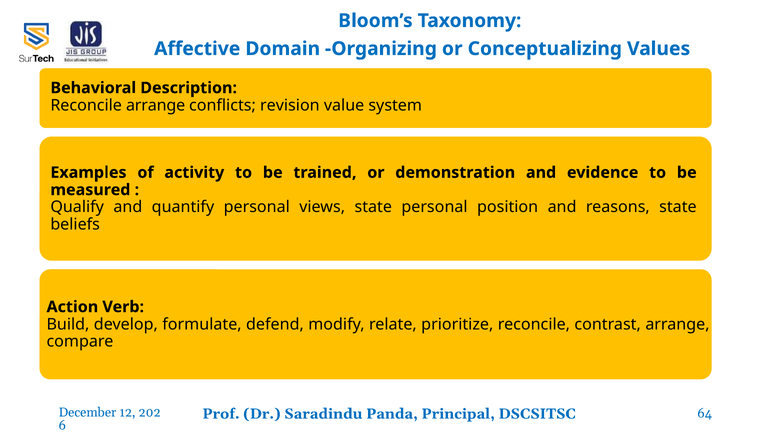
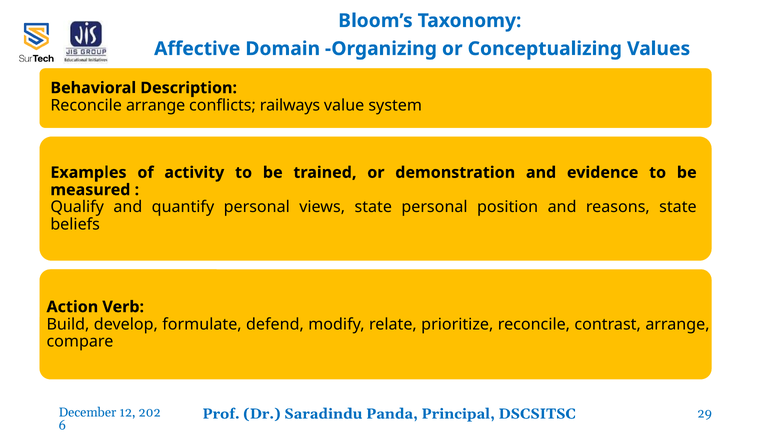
revision: revision -> railways
64: 64 -> 29
